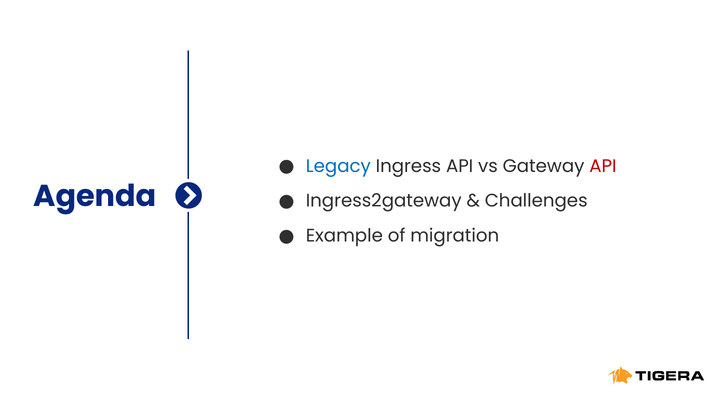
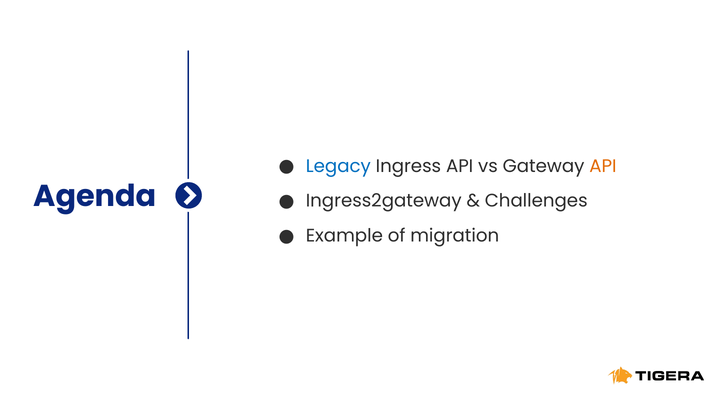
API at (603, 166) colour: red -> orange
